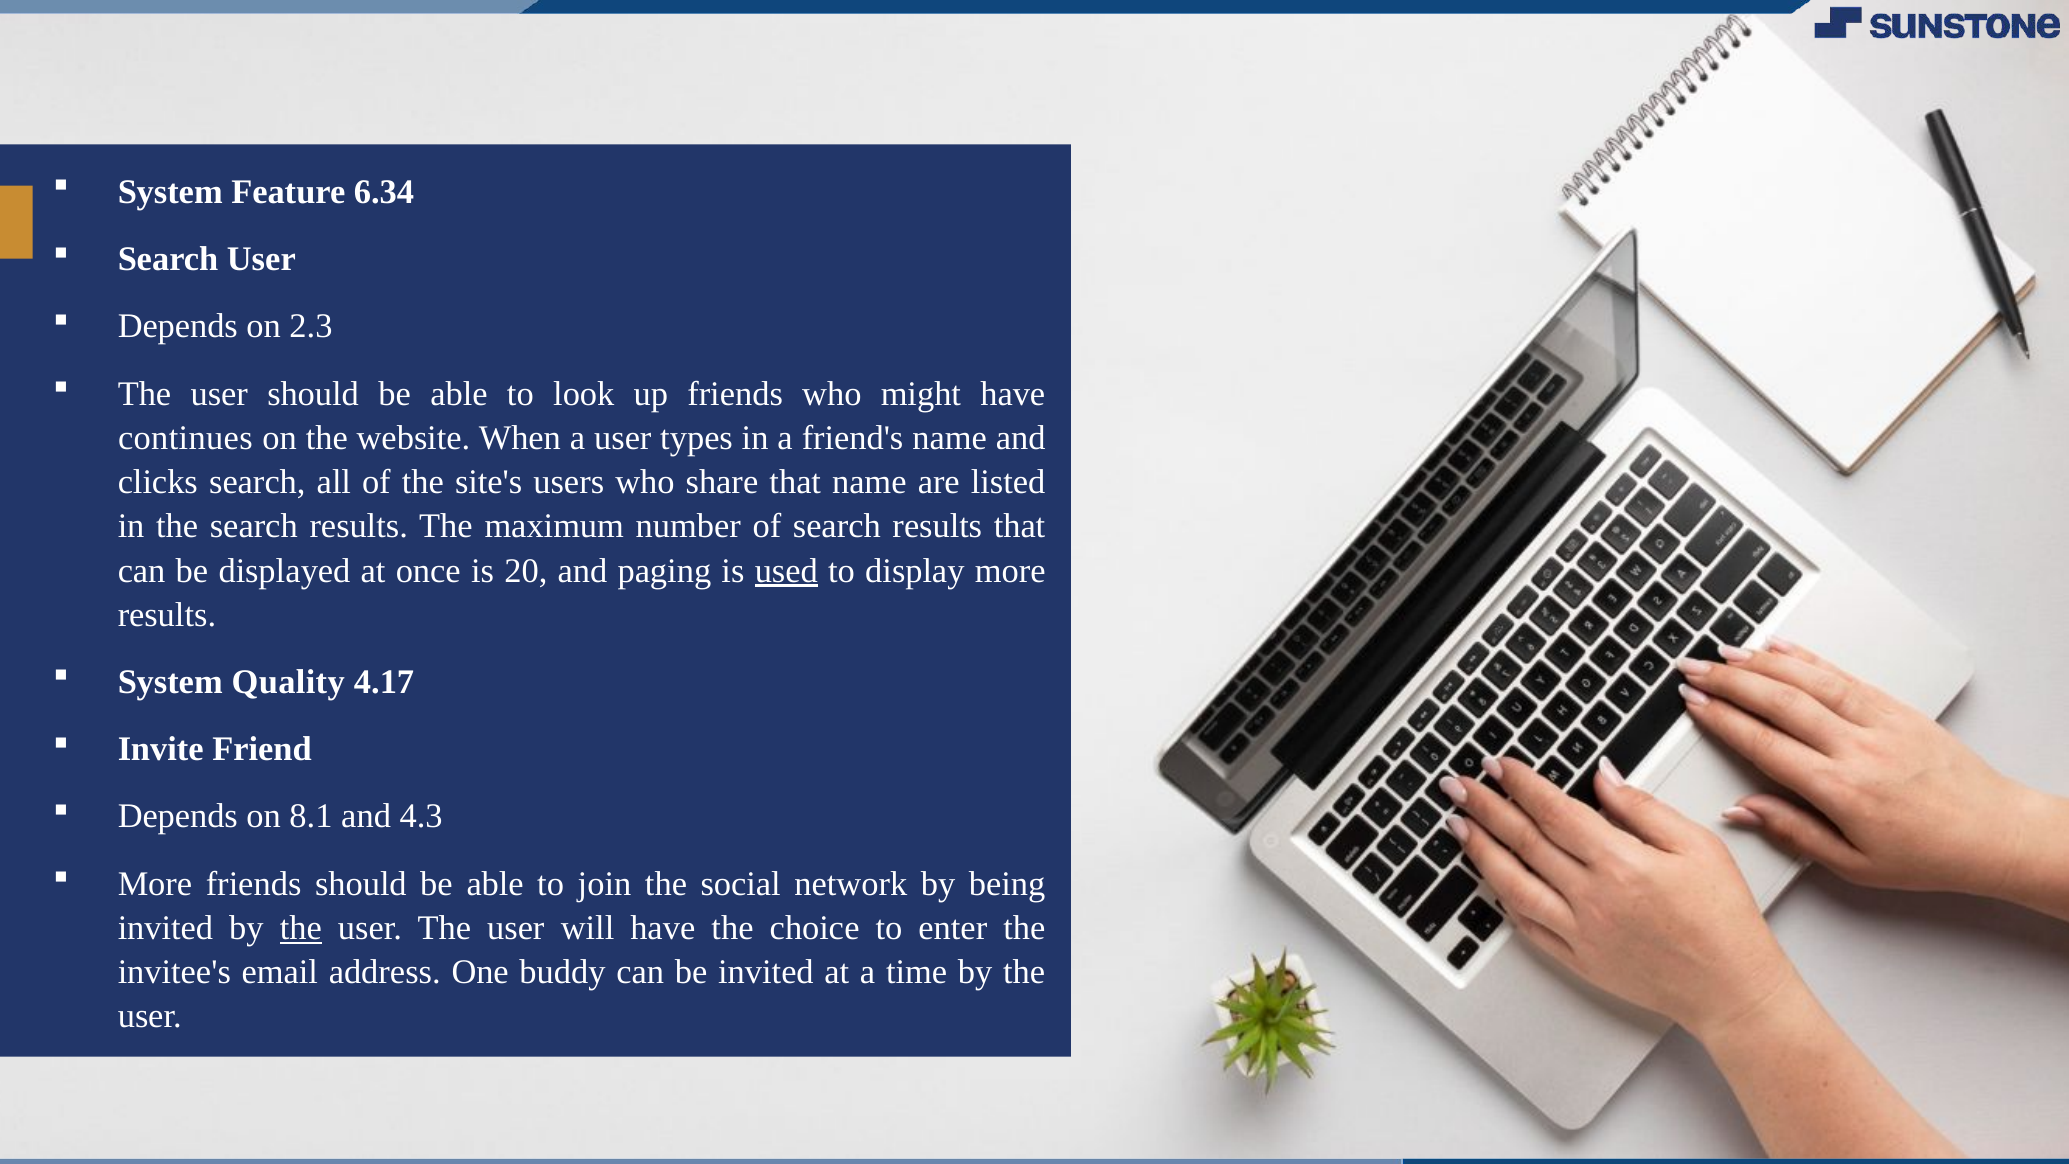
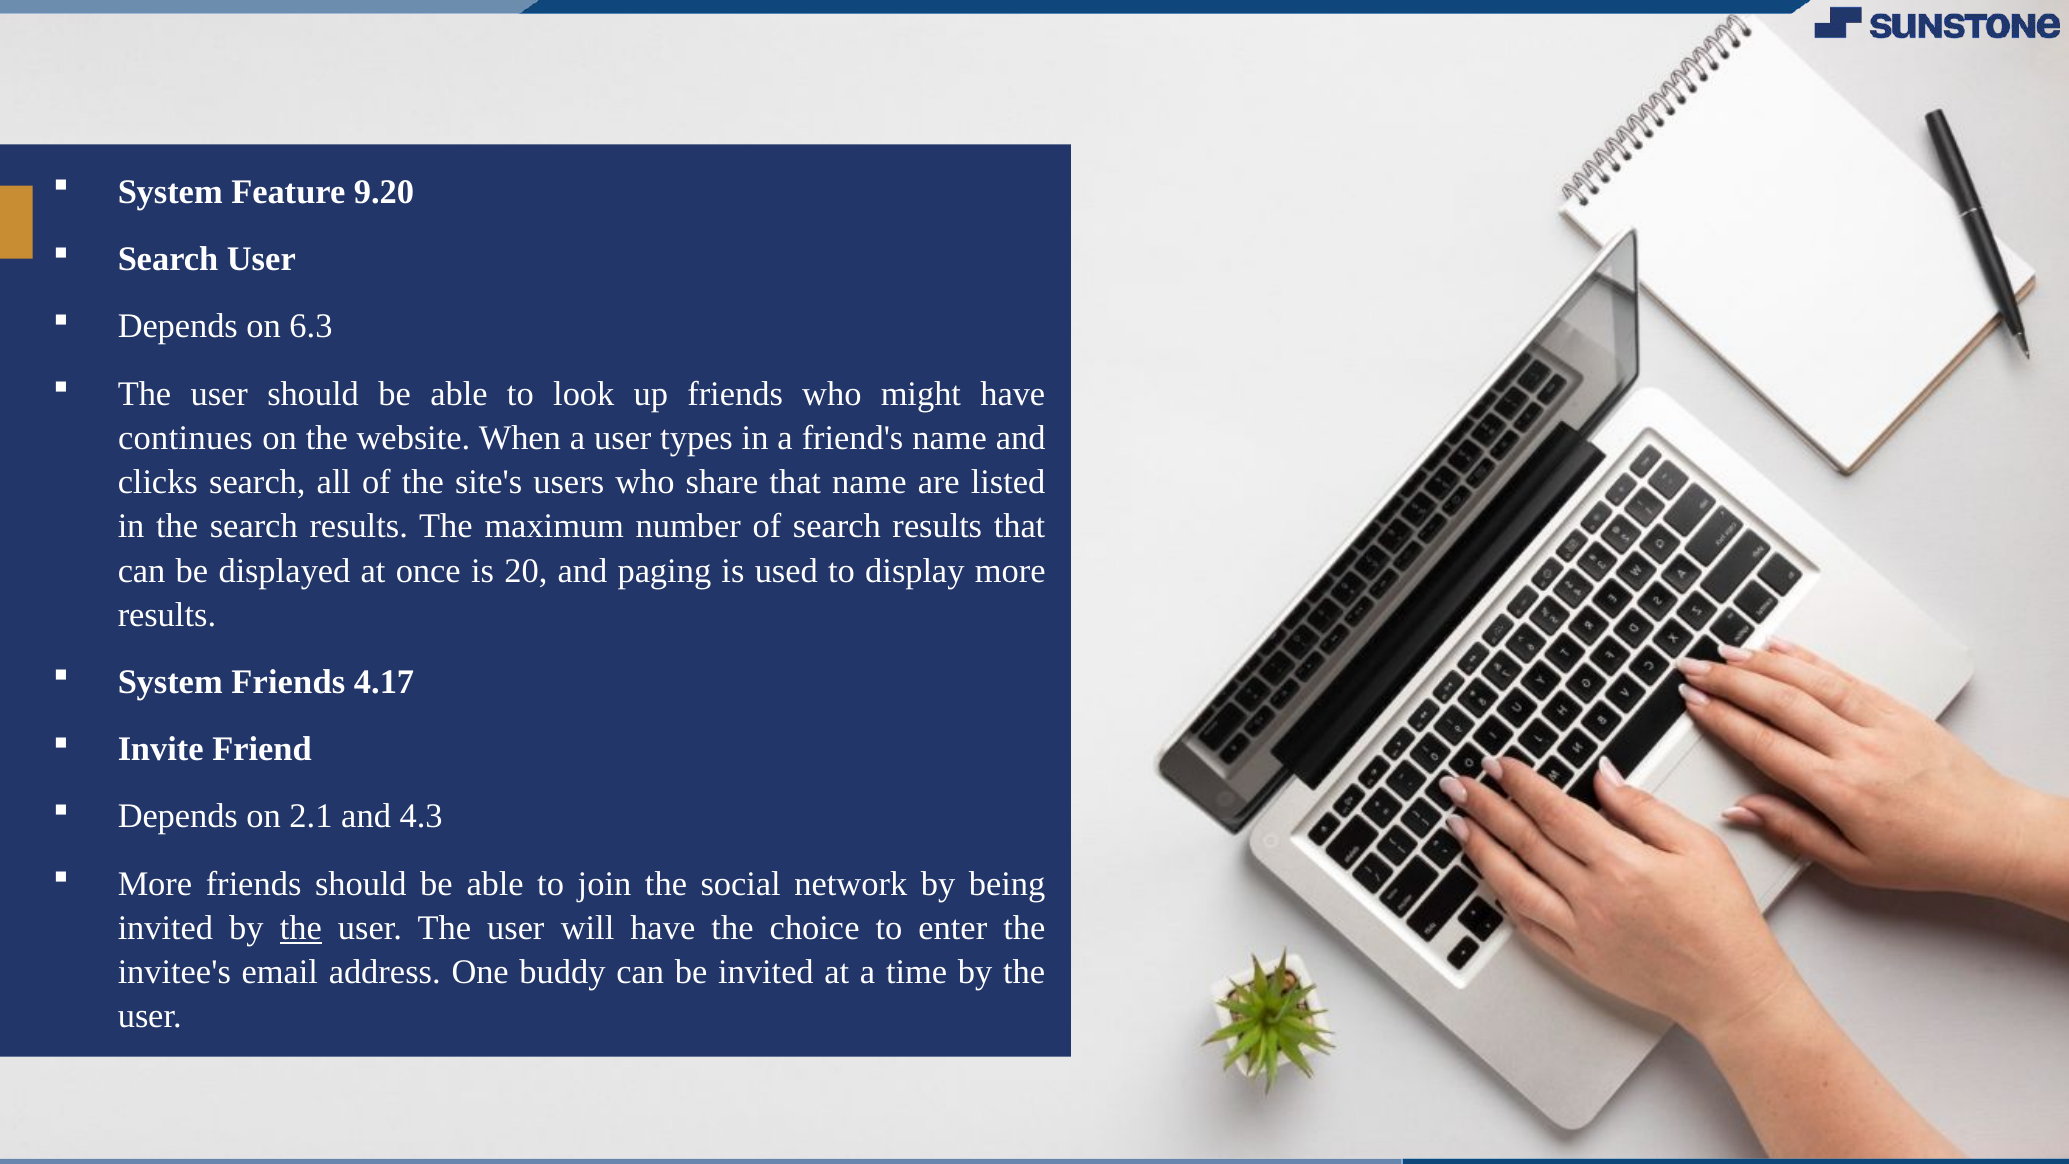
6.34: 6.34 -> 9.20
2.3: 2.3 -> 6.3
used underline: present -> none
System Quality: Quality -> Friends
8.1: 8.1 -> 2.1
